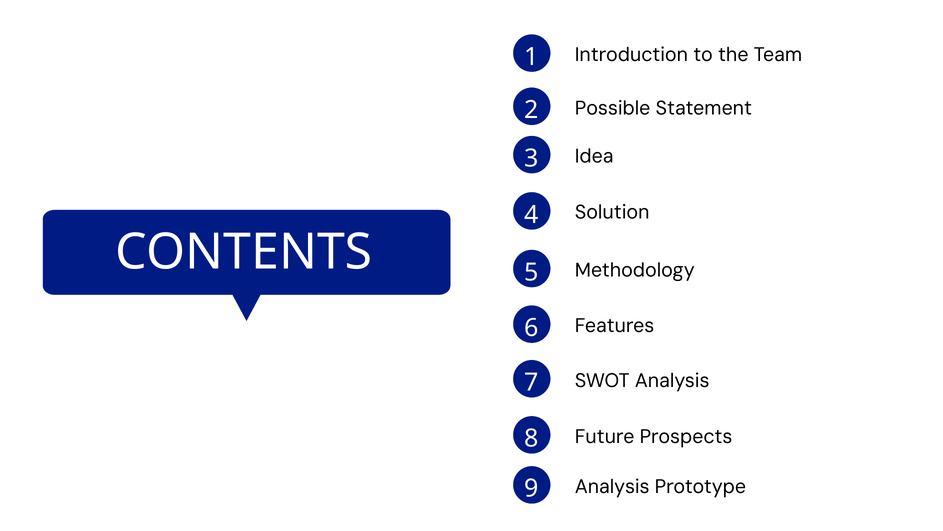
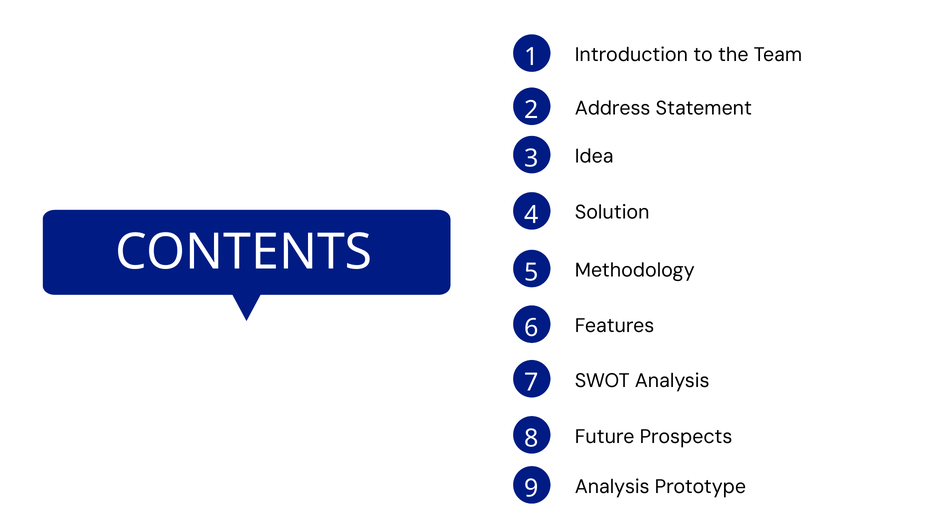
Possible: Possible -> Address
